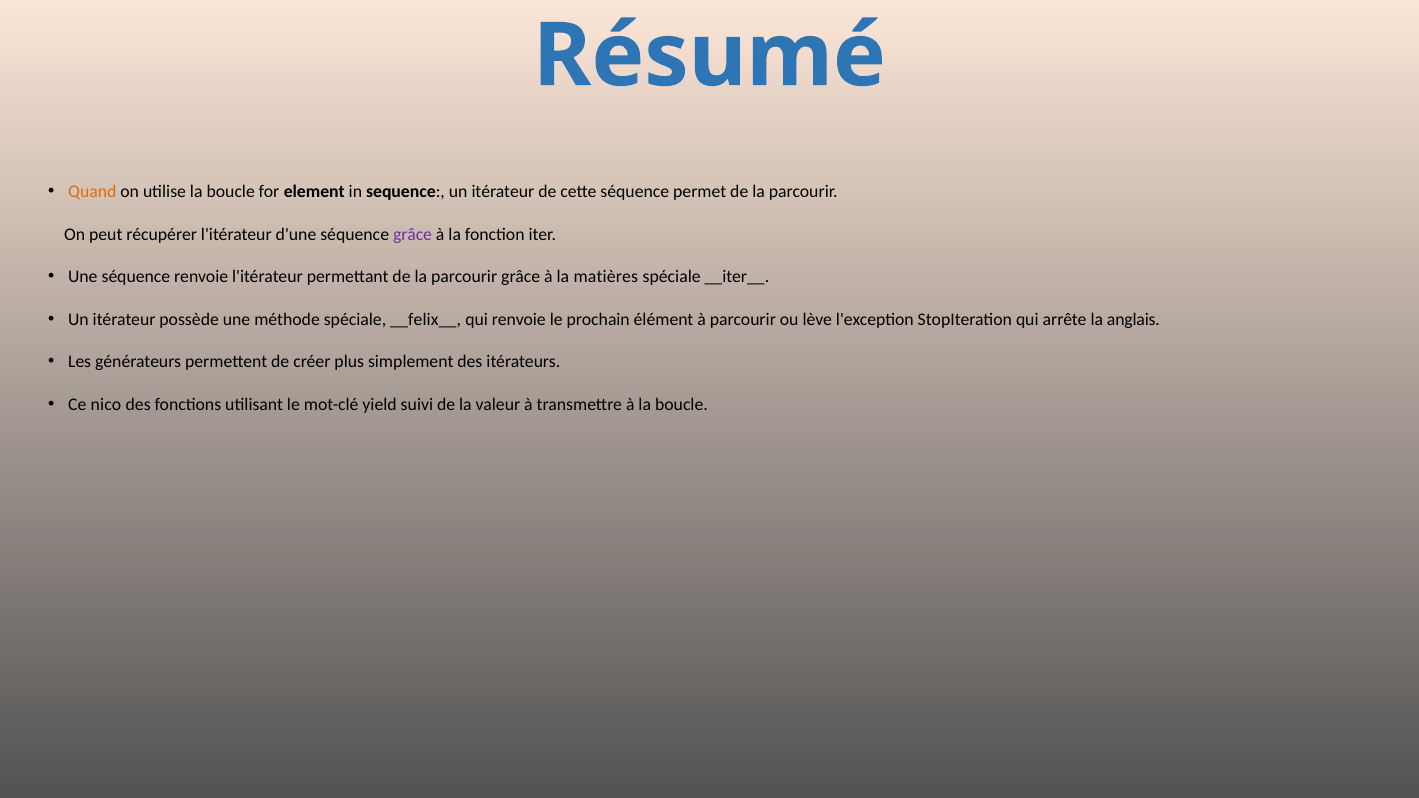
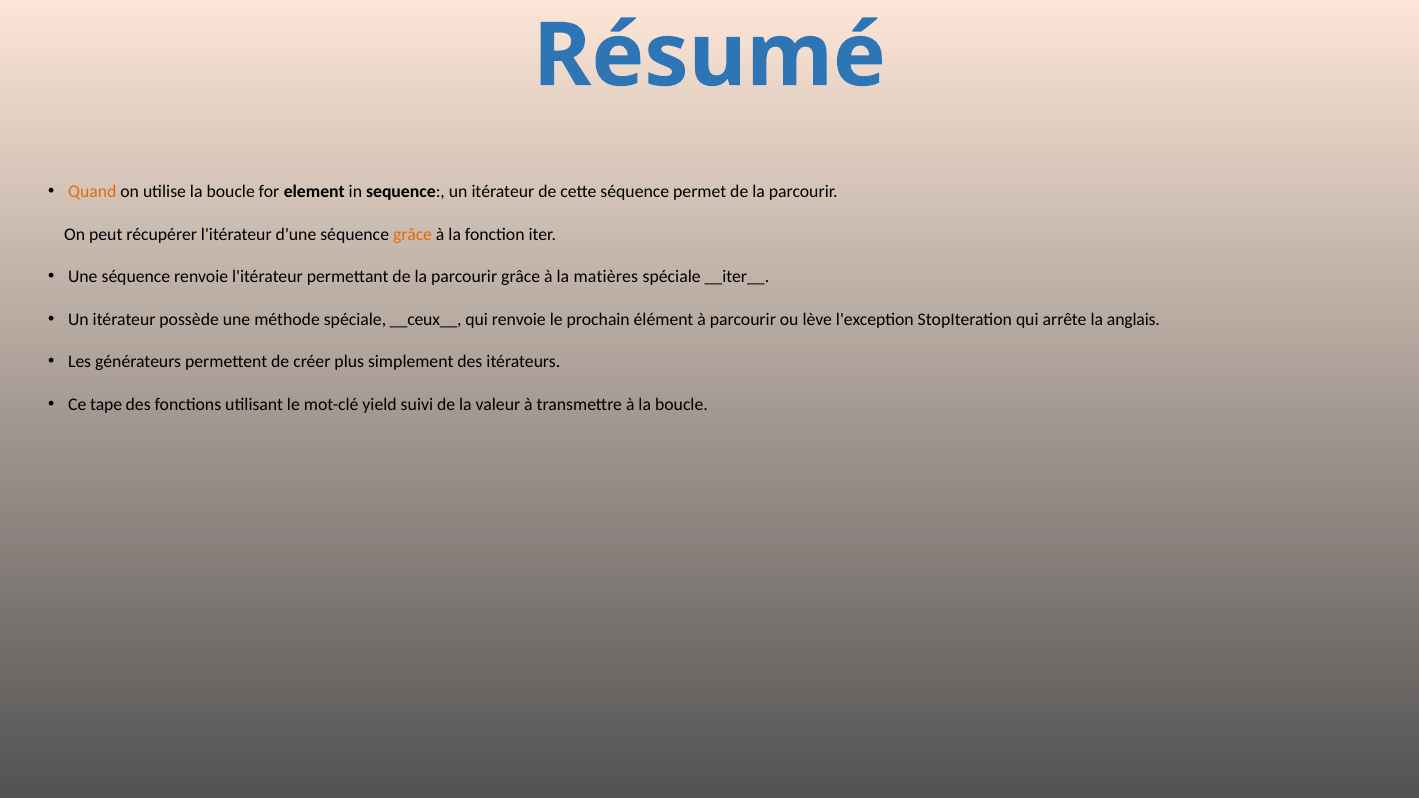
grâce at (413, 234) colour: purple -> orange
__felix__: __felix__ -> __ceux__
nico: nico -> tape
